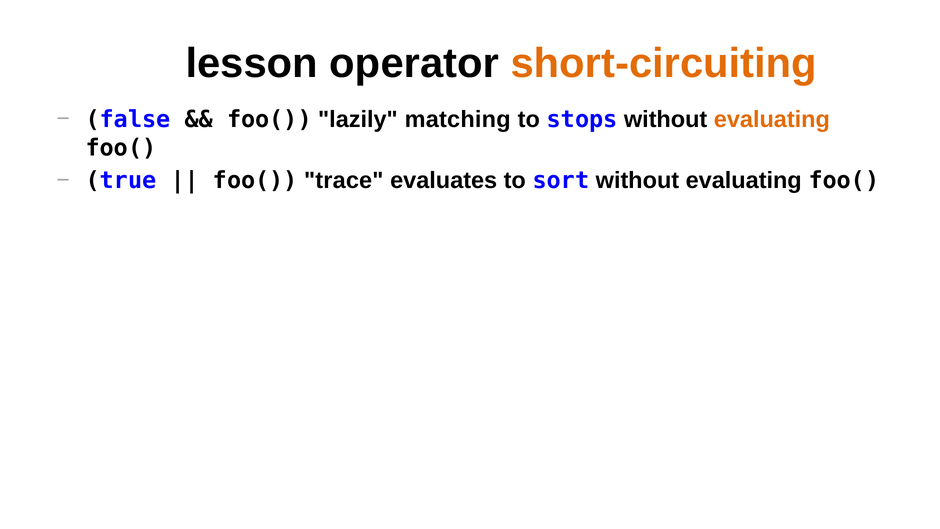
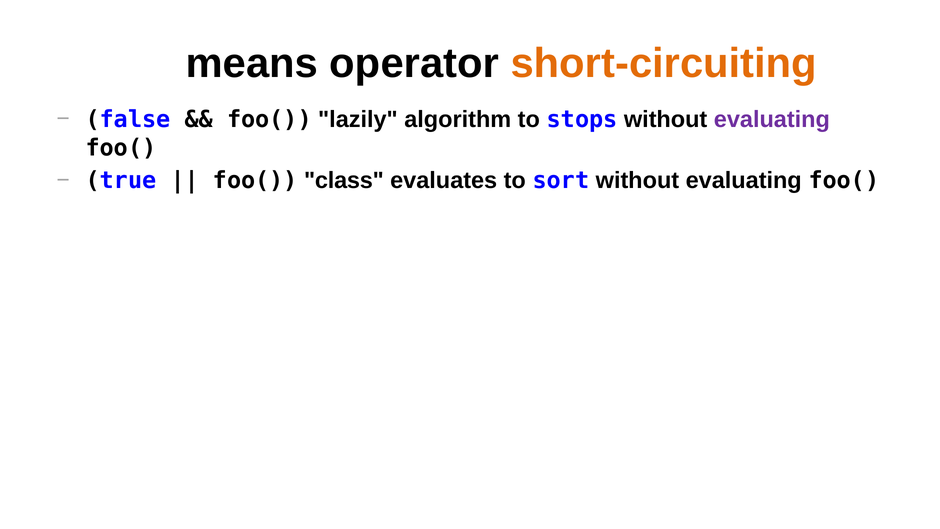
lesson: lesson -> means
matching: matching -> algorithm
evaluating at (772, 119) colour: orange -> purple
trace: trace -> class
